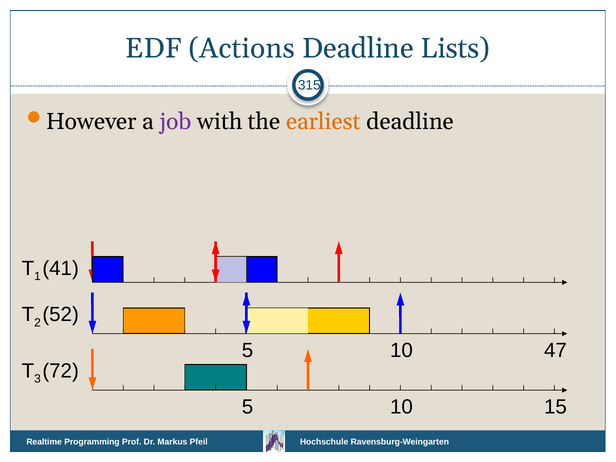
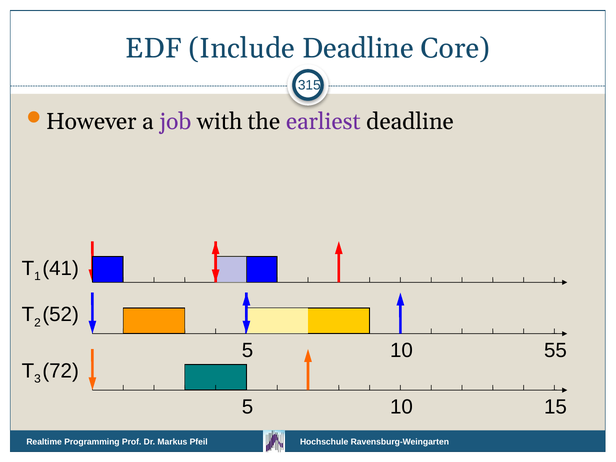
Actions: Actions -> Include
Lists: Lists -> Core
earliest colour: orange -> purple
47: 47 -> 55
